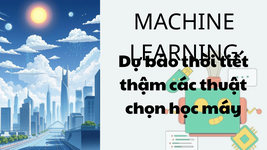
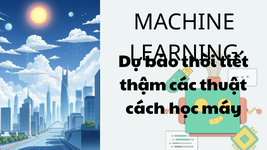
chọn: chọn -> cách
